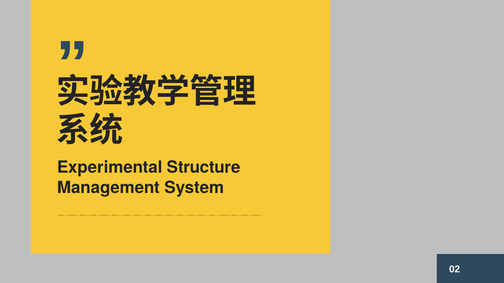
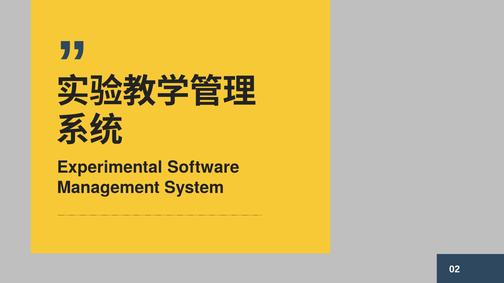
Structure: Structure -> Software
